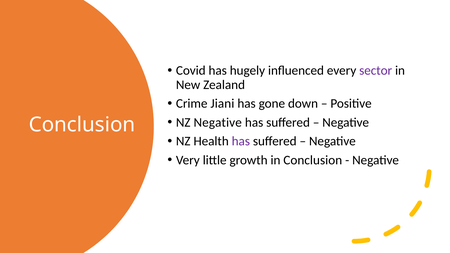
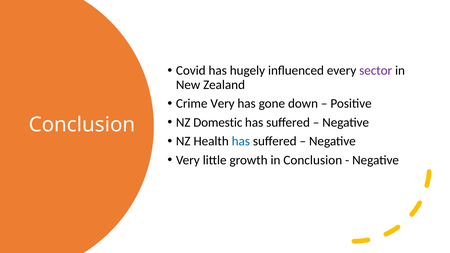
Crime Jiani: Jiani -> Very
NZ Negative: Negative -> Domestic
has at (241, 141) colour: purple -> blue
